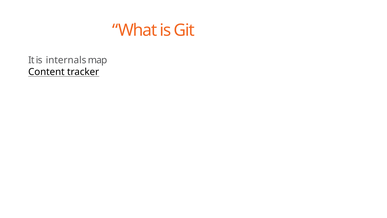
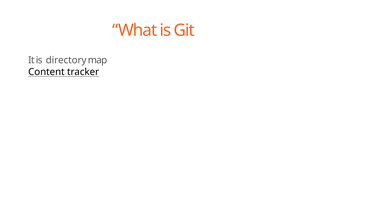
internals: internals -> directory
